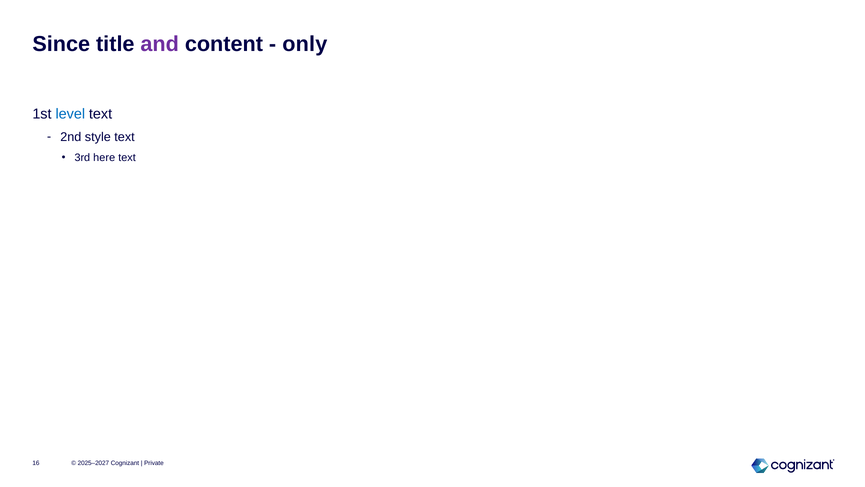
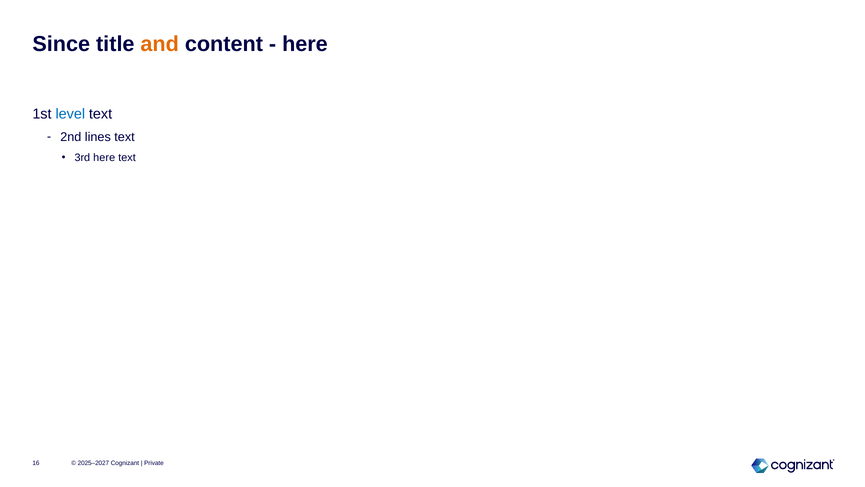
and colour: purple -> orange
only at (305, 44): only -> here
style: style -> lines
